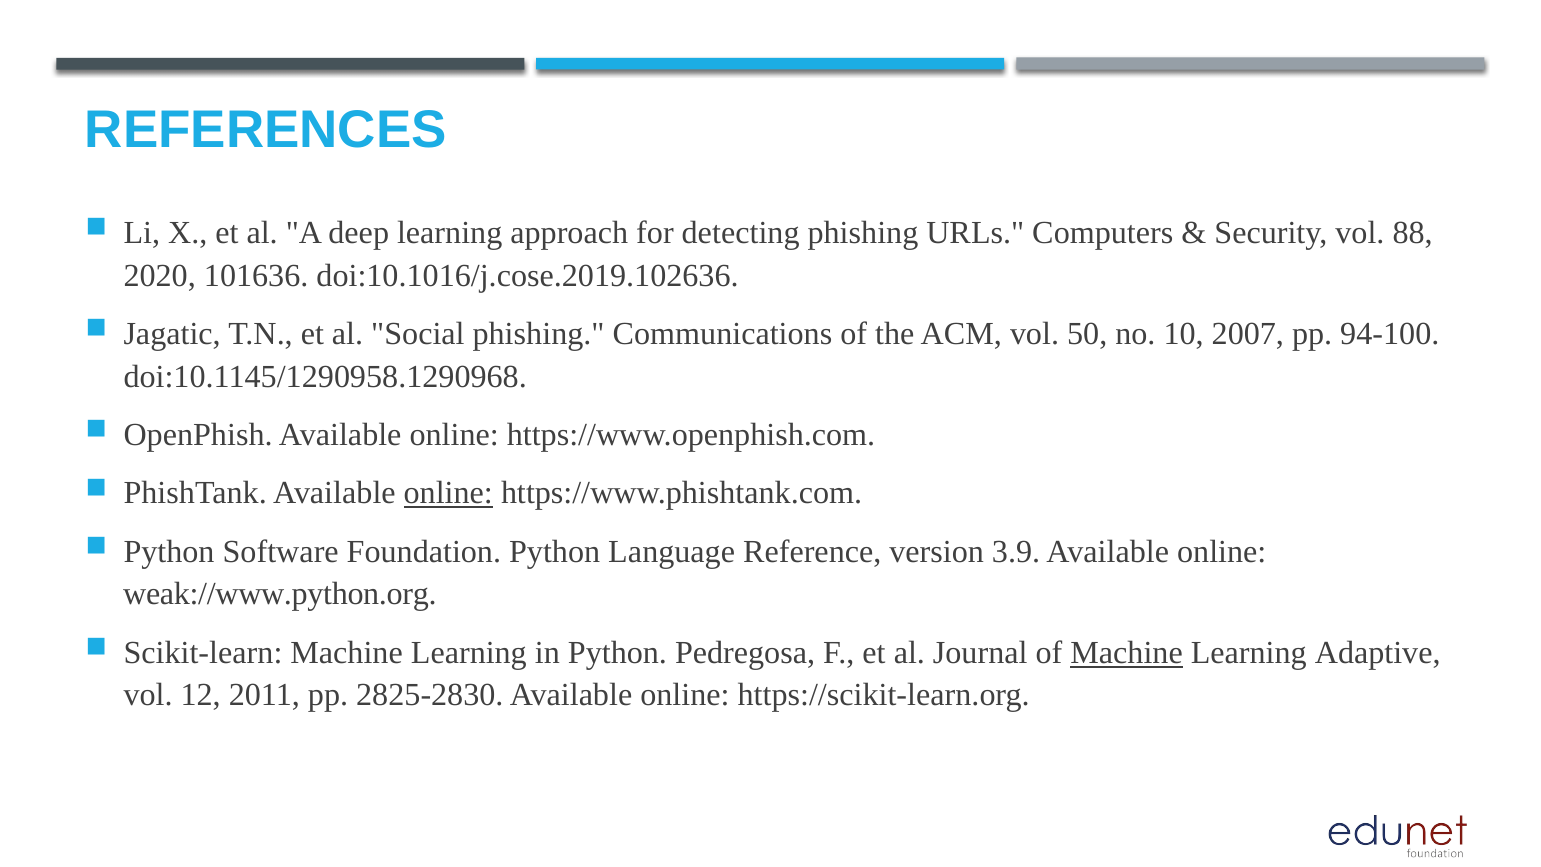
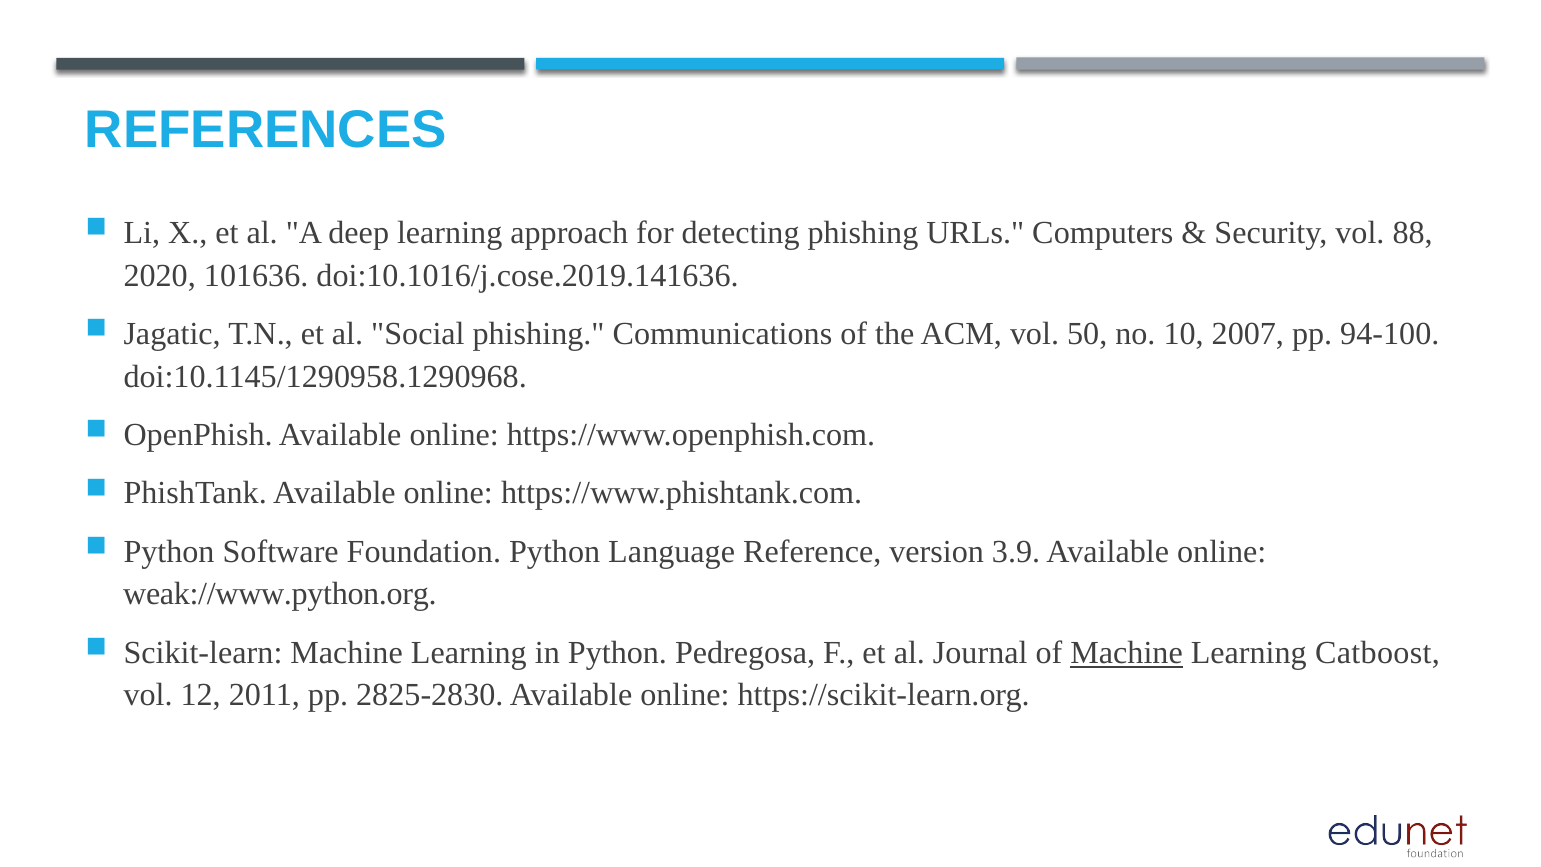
doi:10.1016/j.cose.2019.102636: doi:10.1016/j.cose.2019.102636 -> doi:10.1016/j.cose.2019.141636
online at (448, 493) underline: present -> none
Adaptive: Adaptive -> Catboost
